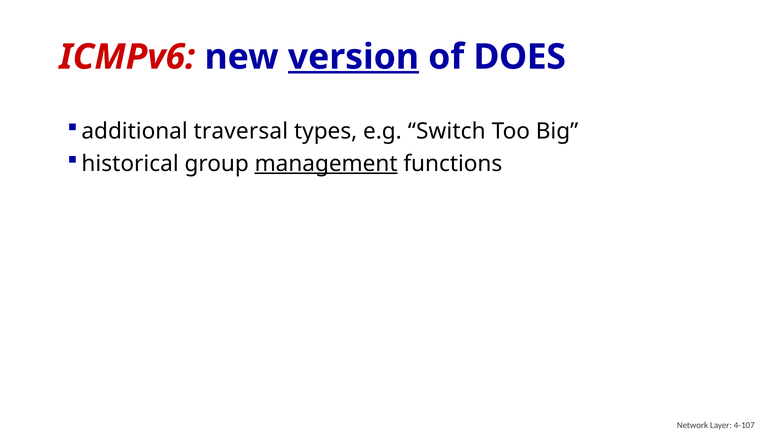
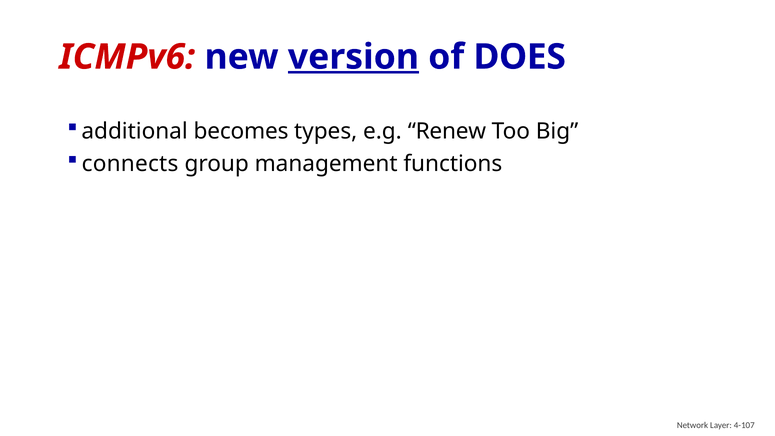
traversal: traversal -> becomes
Switch: Switch -> Renew
historical: historical -> connects
management underline: present -> none
